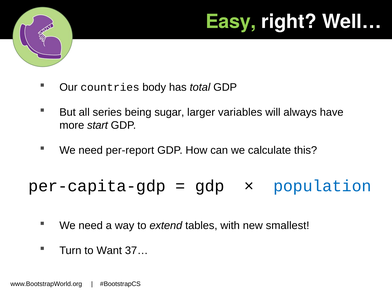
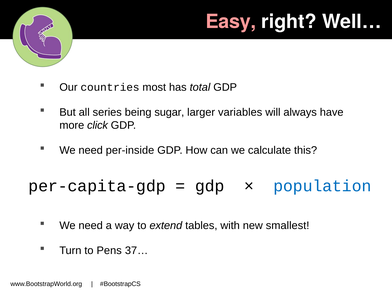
Easy colour: light green -> pink
body: body -> most
start: start -> click
per-report: per-report -> per-inside
Want: Want -> Pens
